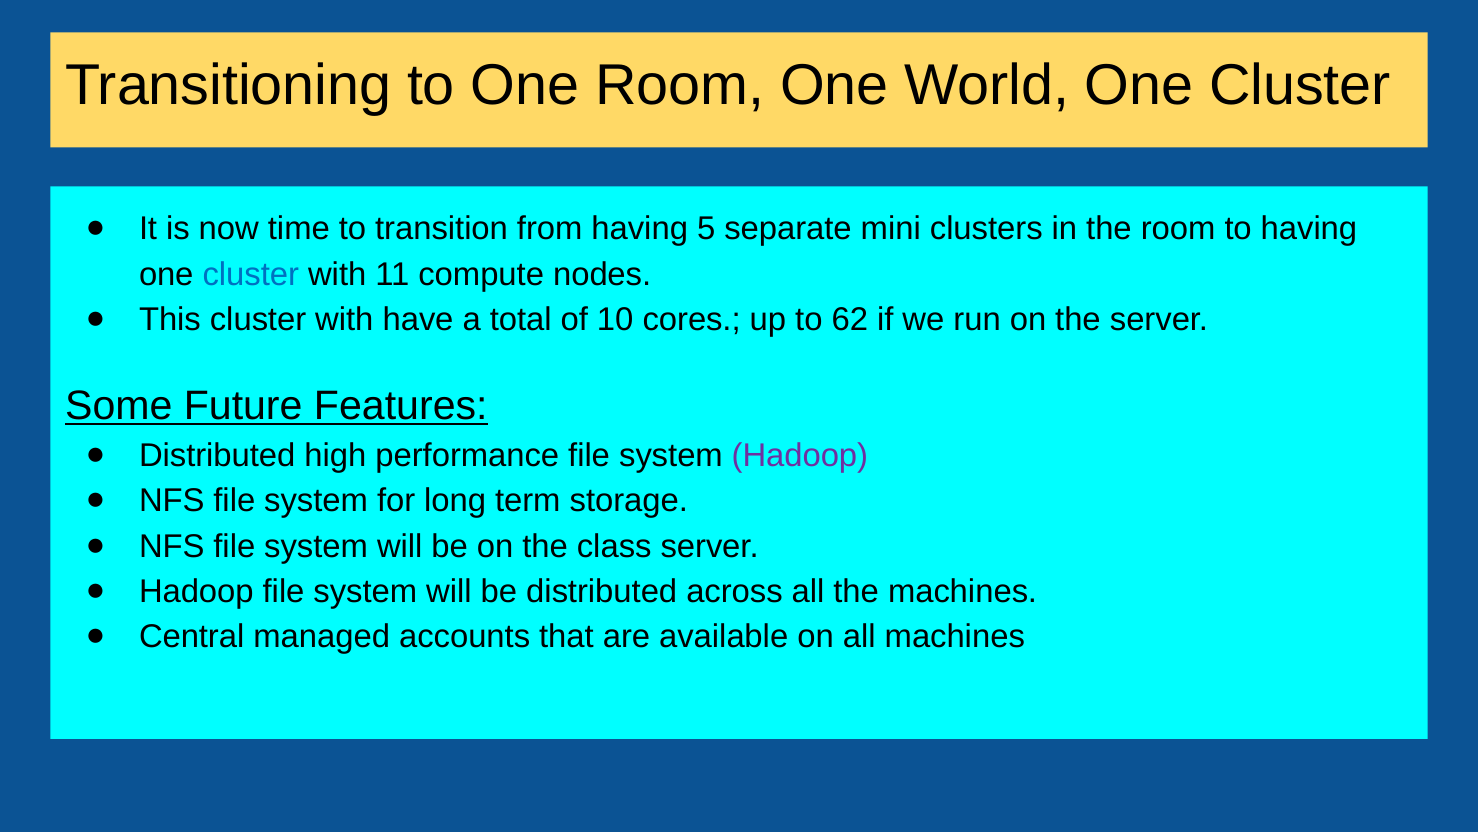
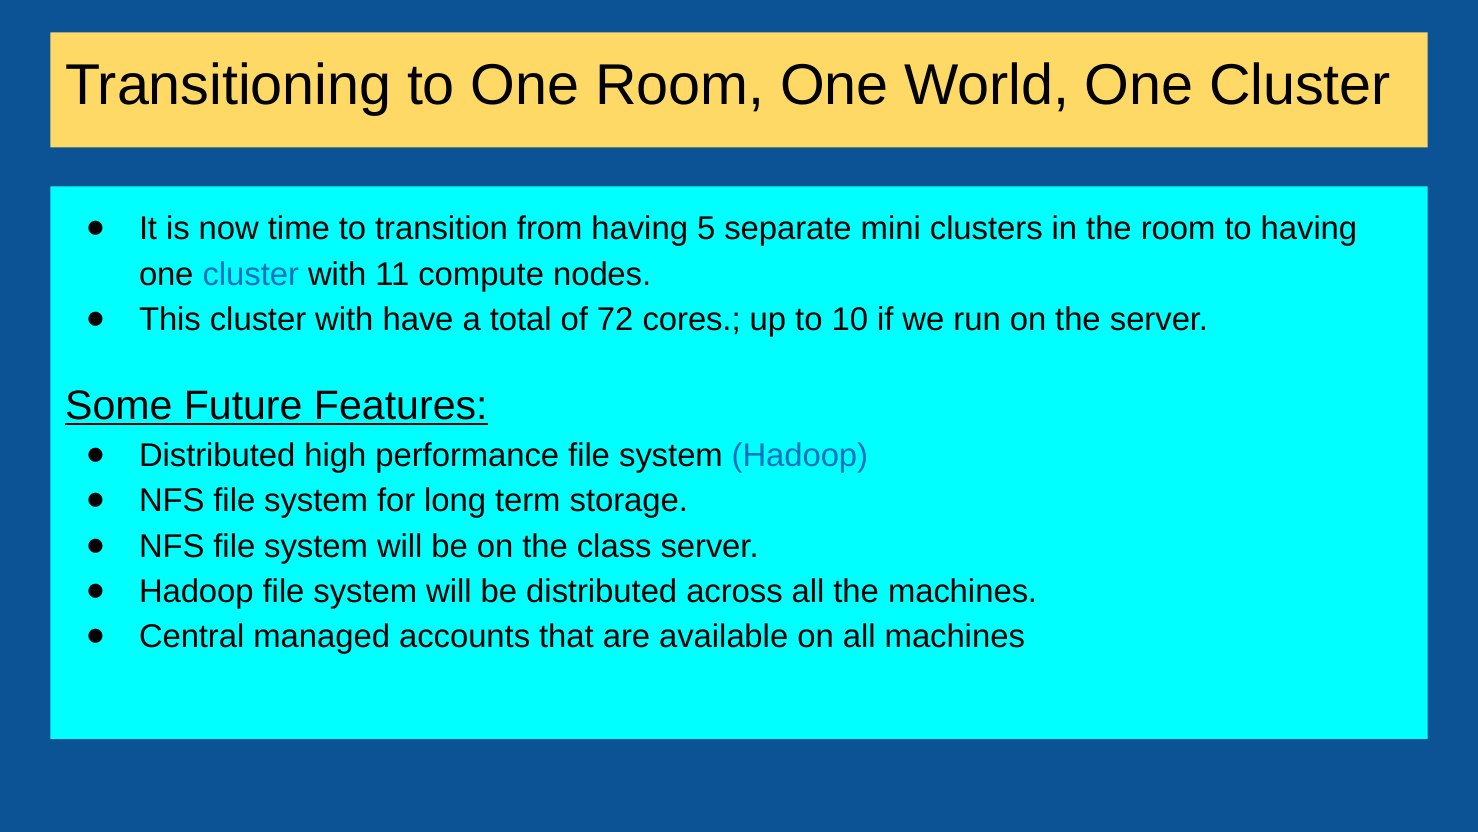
10: 10 -> 72
62: 62 -> 10
Hadoop at (800, 455) colour: purple -> blue
